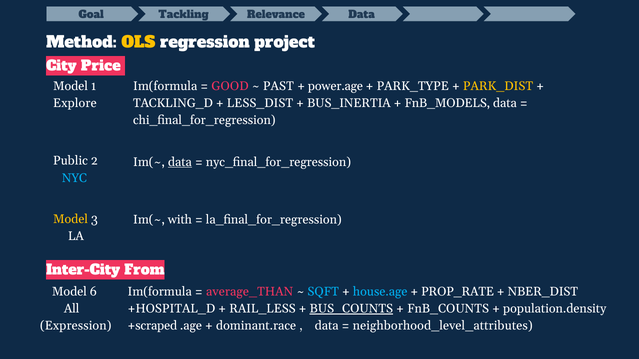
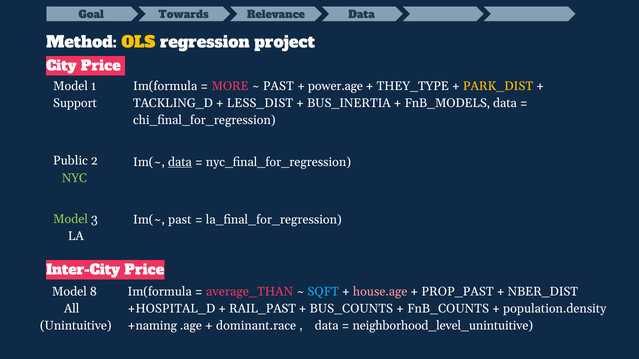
Tackling: Tackling -> Towards
GOOD: GOOD -> MORE
PARK_TYPE: PARK_TYPE -> THEY_TYPE
Explore: Explore -> Support
NYC colour: light blue -> light green
Model at (70, 219) colour: yellow -> light green
Im(~ with: with -> past
Inter-City From: From -> Price
6: 6 -> 8
house.age colour: light blue -> pink
PROP_RATE: PROP_RATE -> PROP_PAST
RAIL_LESS: RAIL_LESS -> RAIL_PAST
BUS_COUNTS underline: present -> none
Expression: Expression -> Unintuitive
+scraped: +scraped -> +naming
neighborhood_level_attributes: neighborhood_level_attributes -> neighborhood_level_unintuitive
